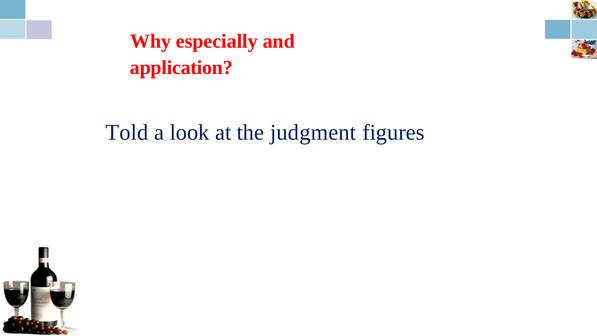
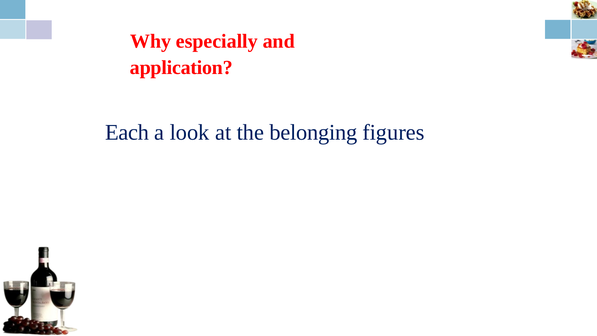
Told: Told -> Each
judgment: judgment -> belonging
